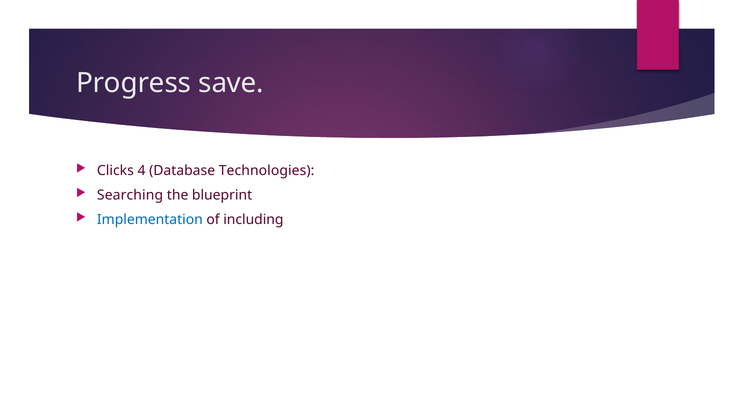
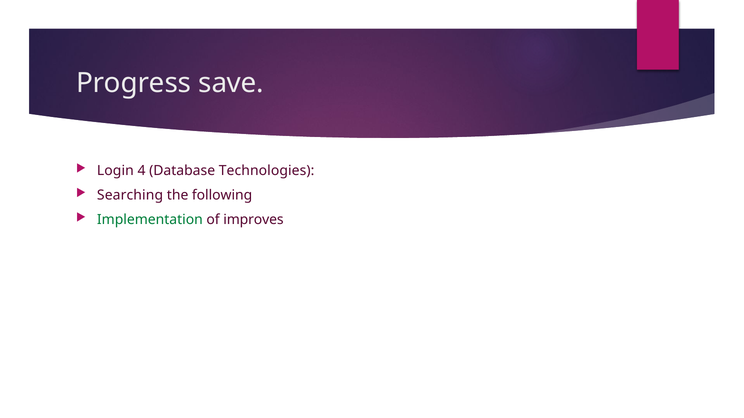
Clicks: Clicks -> Login
blueprint: blueprint -> following
Implementation colour: blue -> green
including: including -> improves
